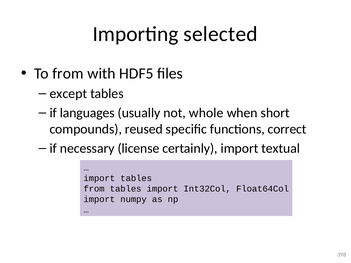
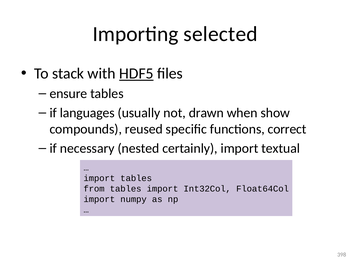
To from: from -> stack
HDF5 underline: none -> present
except: except -> ensure
whole: whole -> drawn
short: short -> show
license: license -> nested
